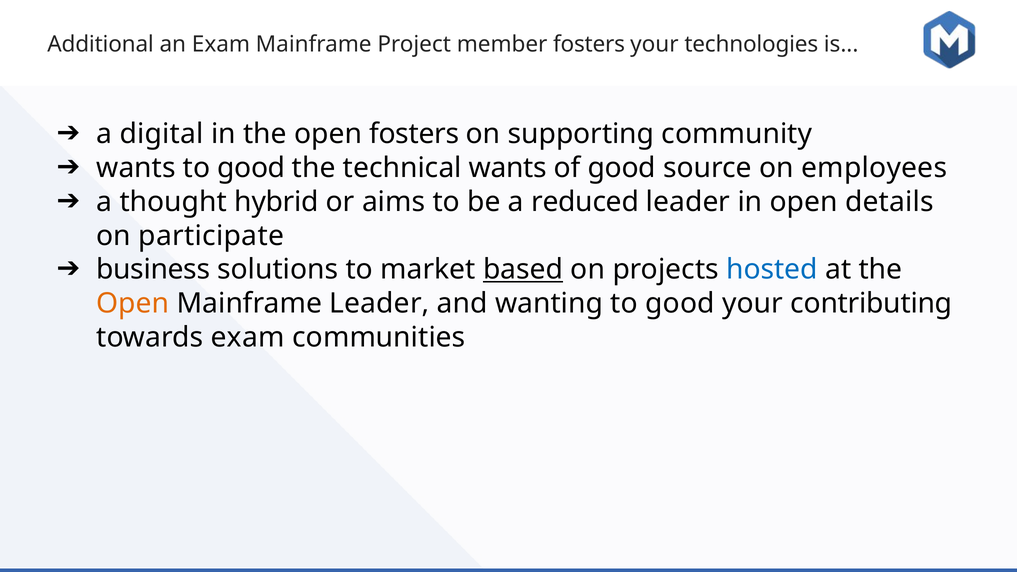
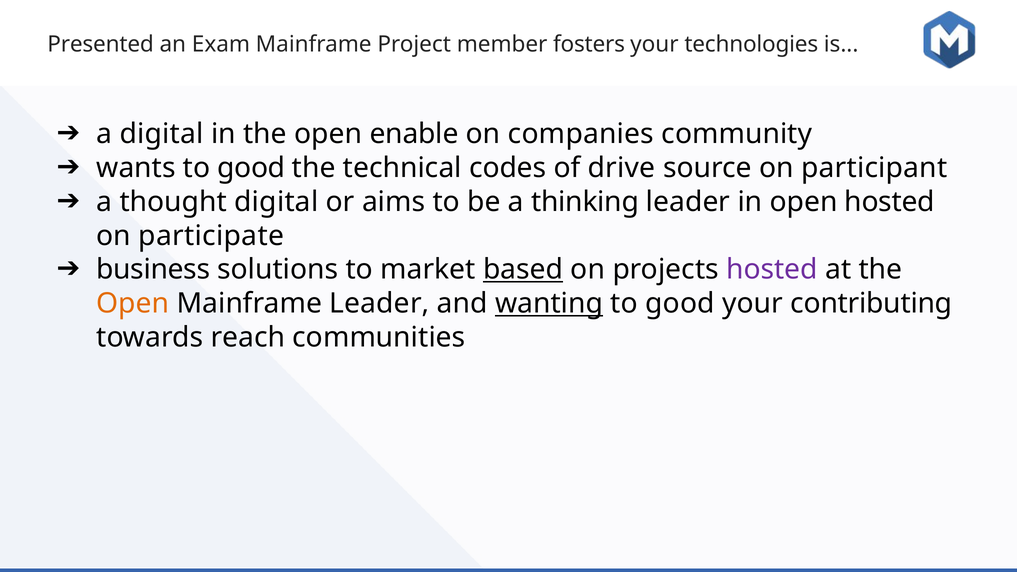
Additional: Additional -> Presented
open fosters: fosters -> enable
supporting: supporting -> companies
technical wants: wants -> codes
of good: good -> drive
employees: employees -> participant
thought hybrid: hybrid -> digital
reduced: reduced -> thinking
open details: details -> hosted
hosted at (772, 270) colour: blue -> purple
wanting underline: none -> present
towards exam: exam -> reach
